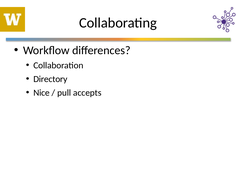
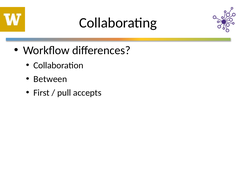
Directory: Directory -> Between
Nice: Nice -> First
